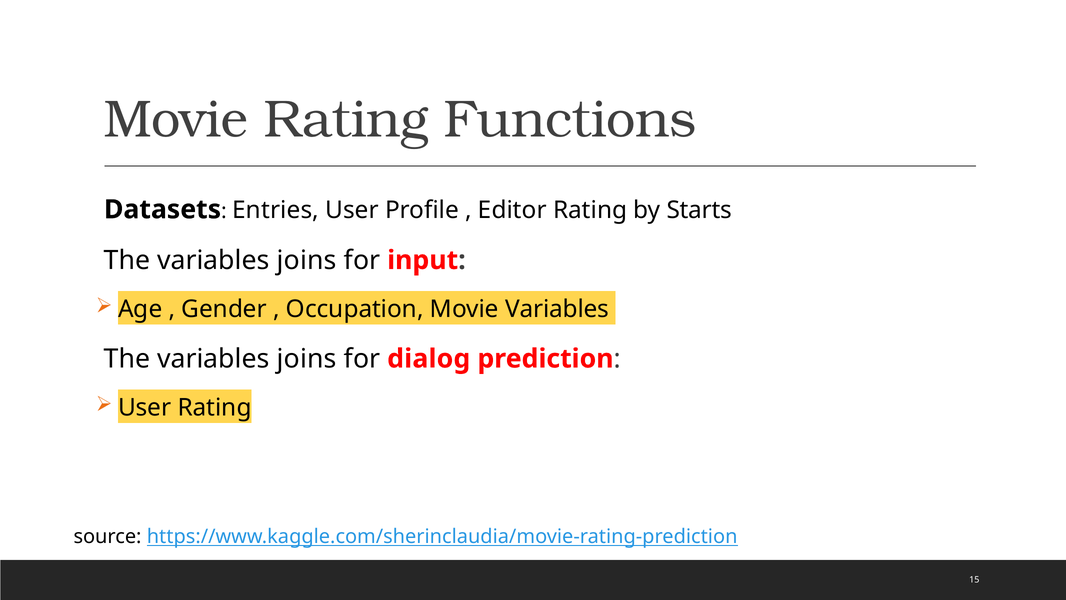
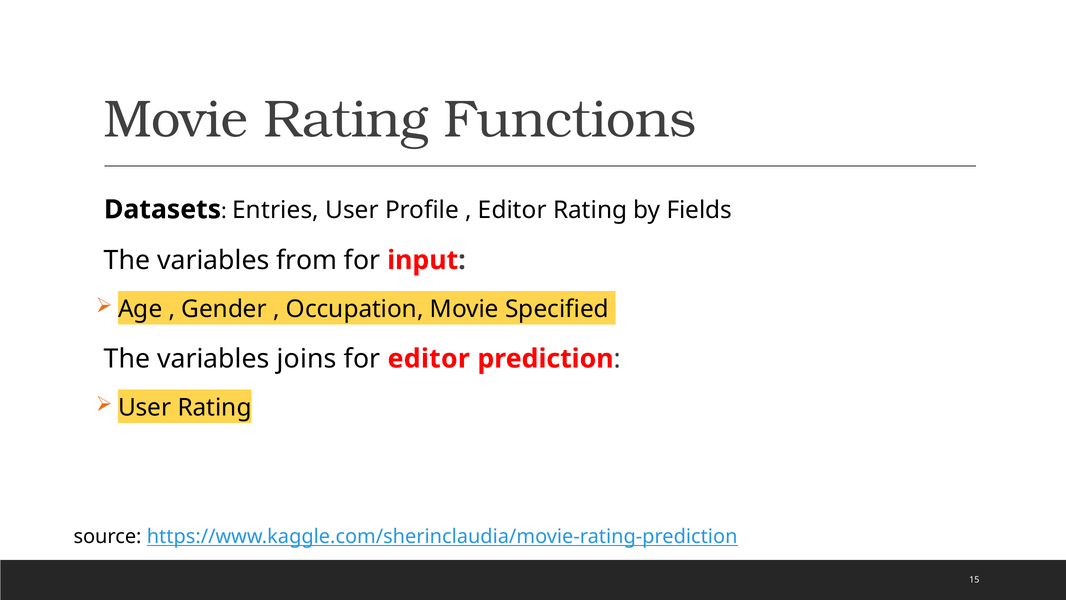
Starts: Starts -> Fields
joins at (307, 260): joins -> from
Movie Variables: Variables -> Specified
for dialog: dialog -> editor
